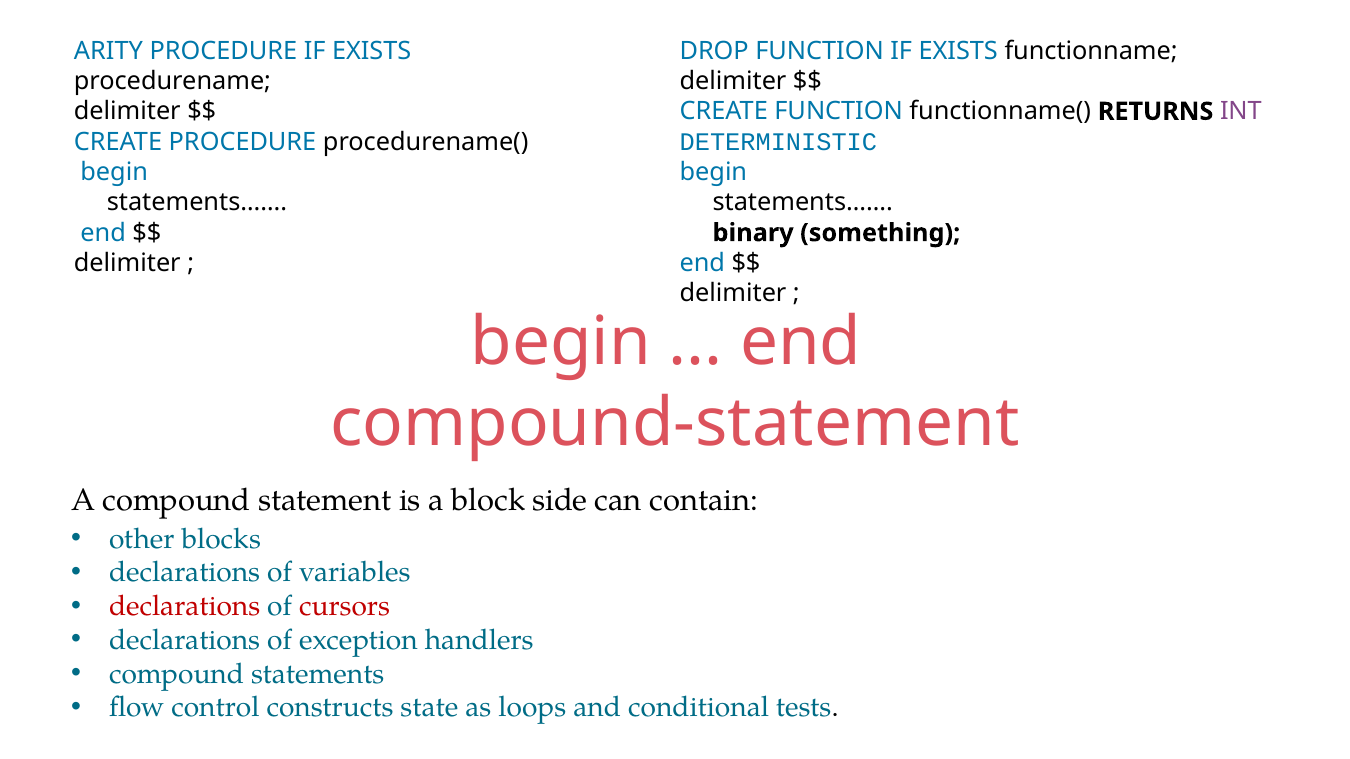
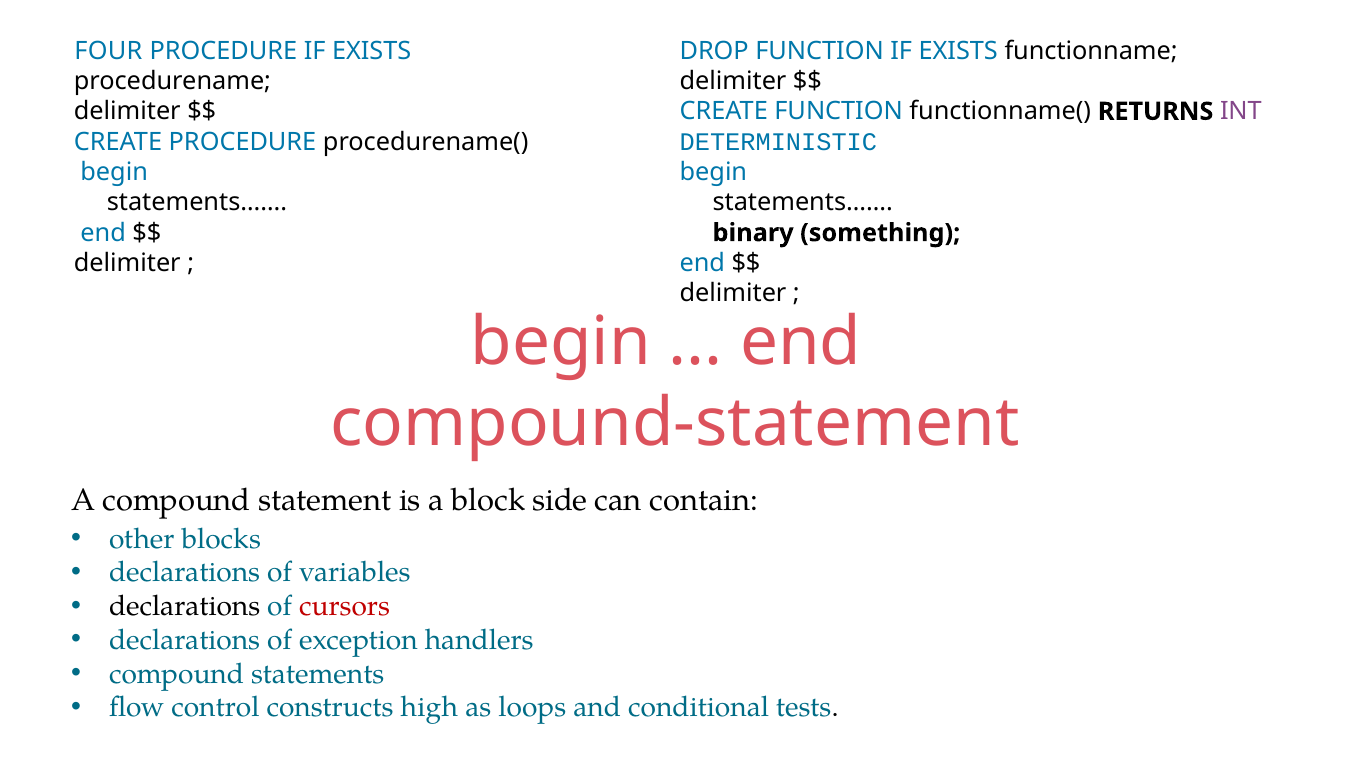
ARITY: ARITY -> FOUR
declarations at (185, 607) colour: red -> black
state: state -> high
